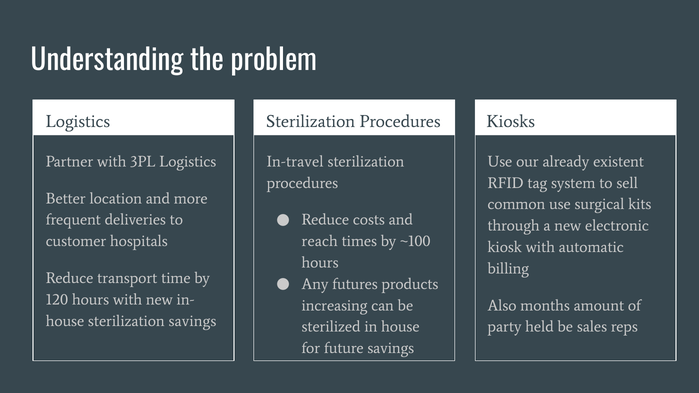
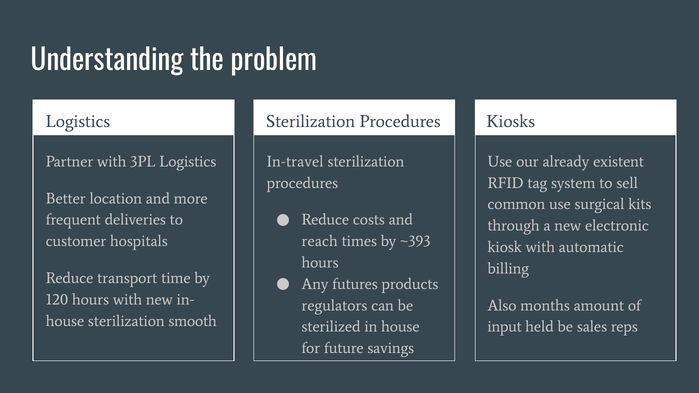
~100: ~100 -> ~393
increasing: increasing -> regulators
sterilization savings: savings -> smooth
party: party -> input
